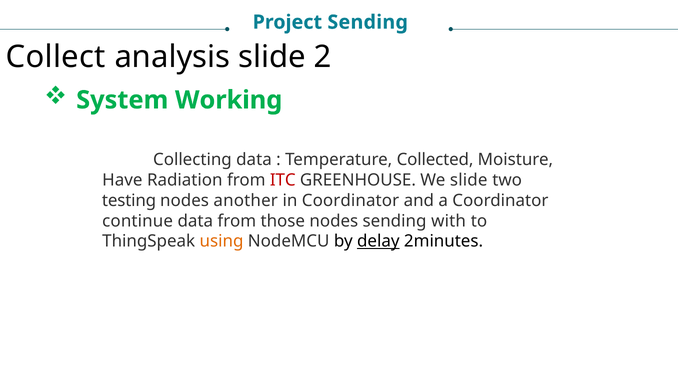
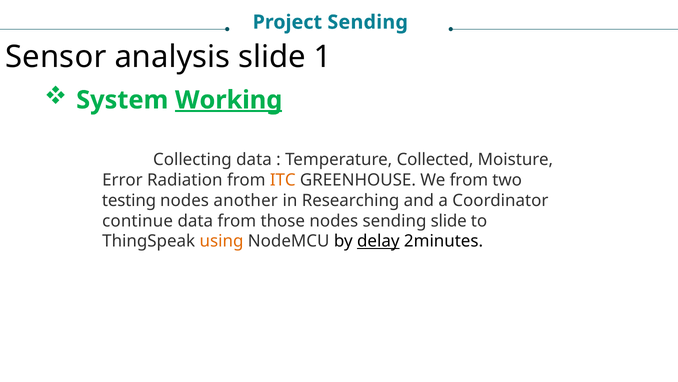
Collect: Collect -> Sensor
2: 2 -> 1
Working underline: none -> present
Have: Have -> Error
ITC colour: red -> orange
We slide: slide -> from
in Coordinator: Coordinator -> Researching
sending with: with -> slide
